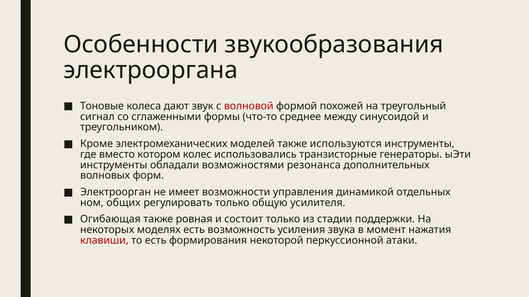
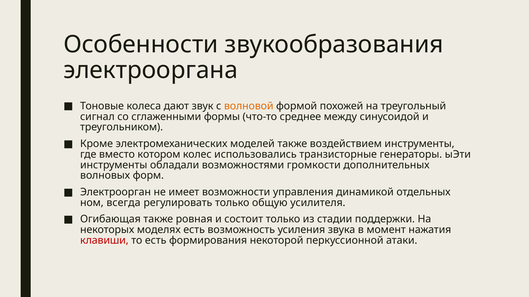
волновой colour: red -> orange
используются: используются -> воздействием
резонанса: резонанса -> громкости
общих: общих -> всегда
